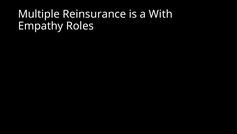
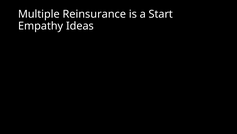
With: With -> Start
Roles: Roles -> Ideas
